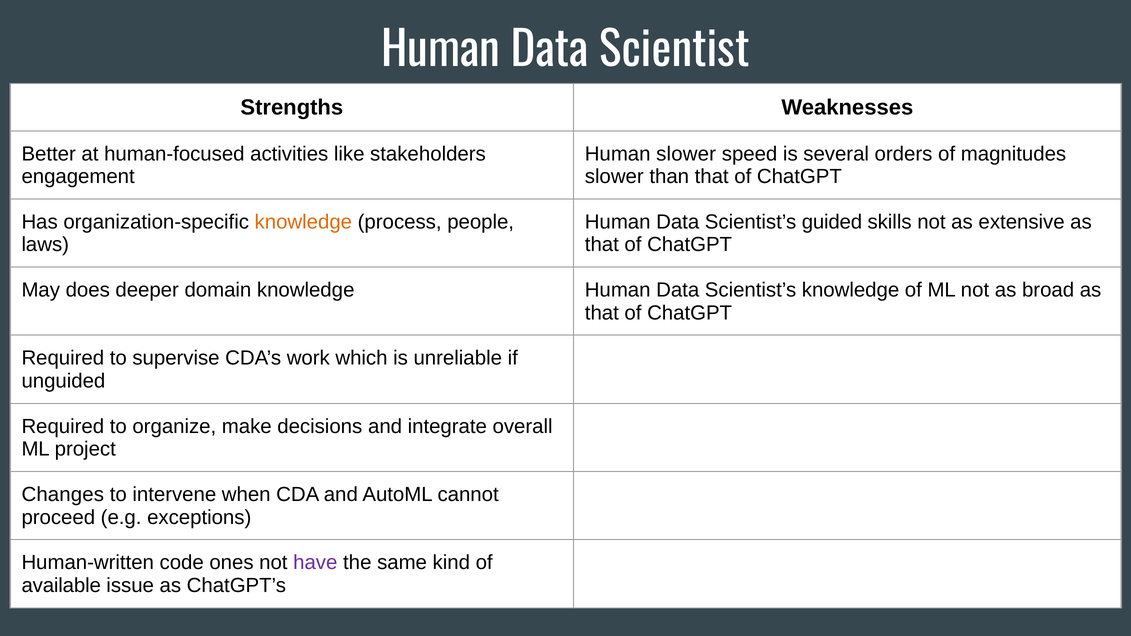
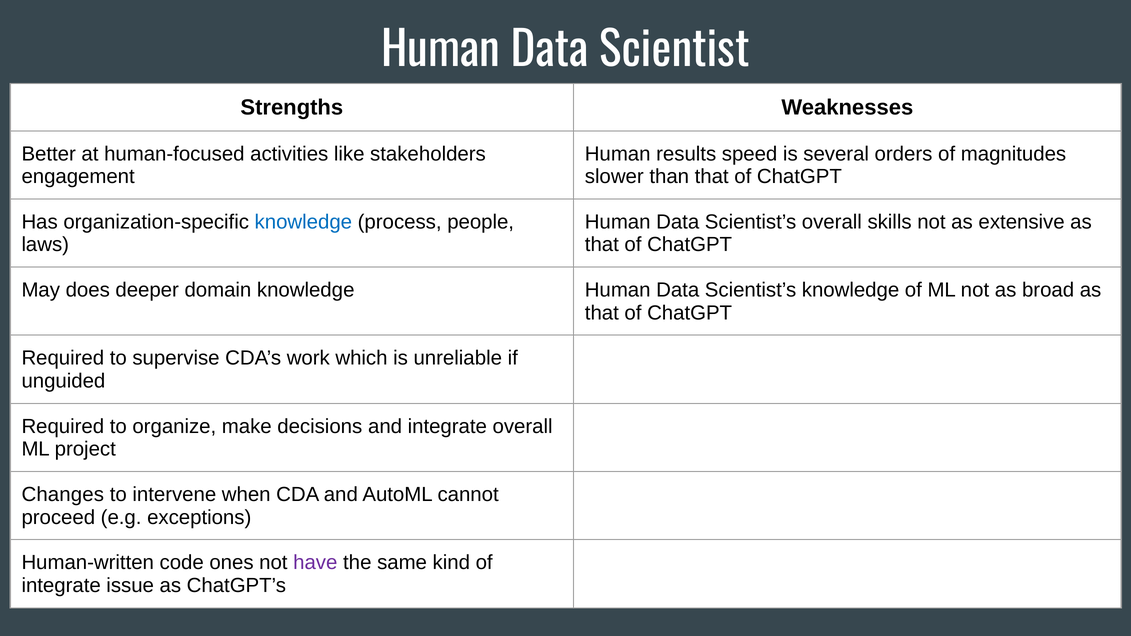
Human slower: slower -> results
knowledge at (303, 222) colour: orange -> blue
Scientist’s guided: guided -> overall
available at (61, 586): available -> integrate
